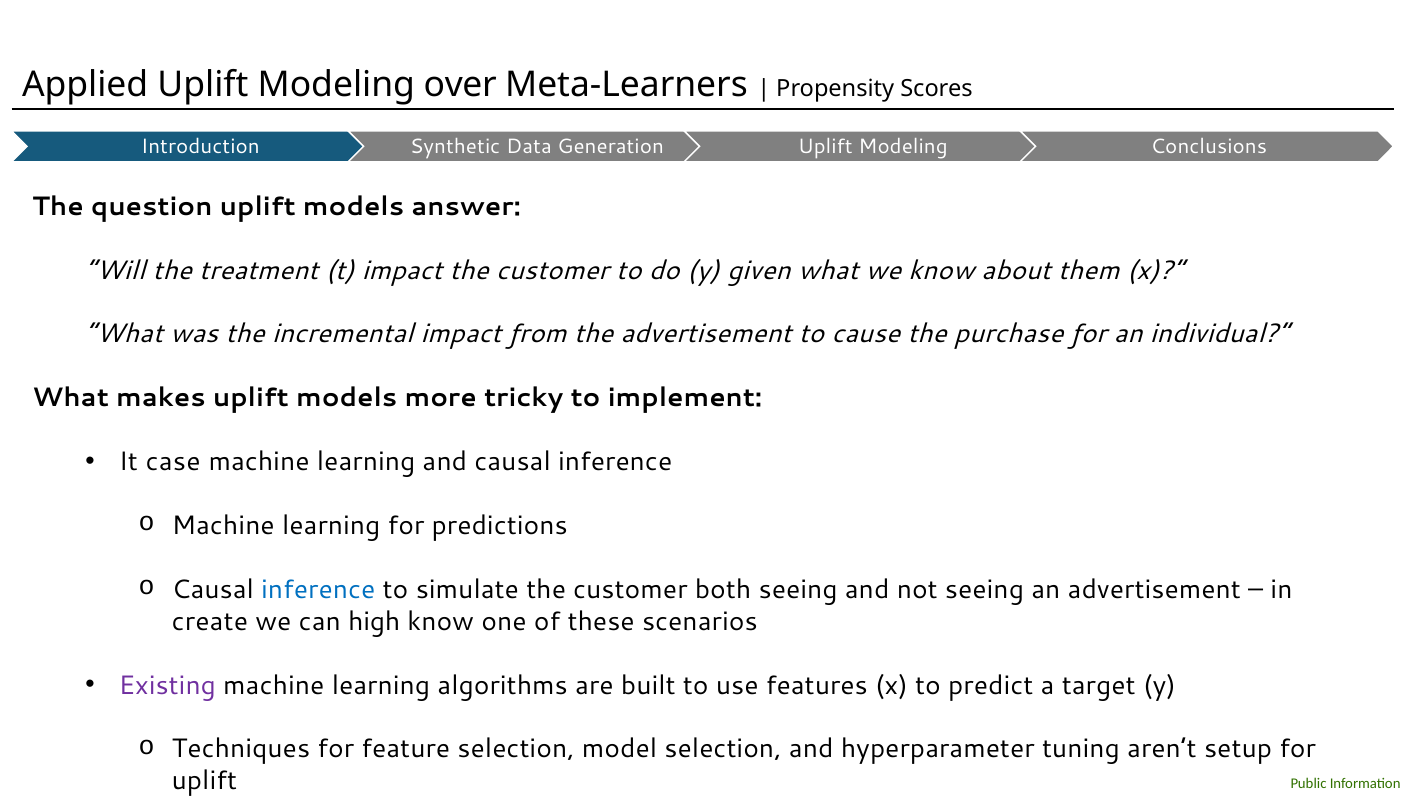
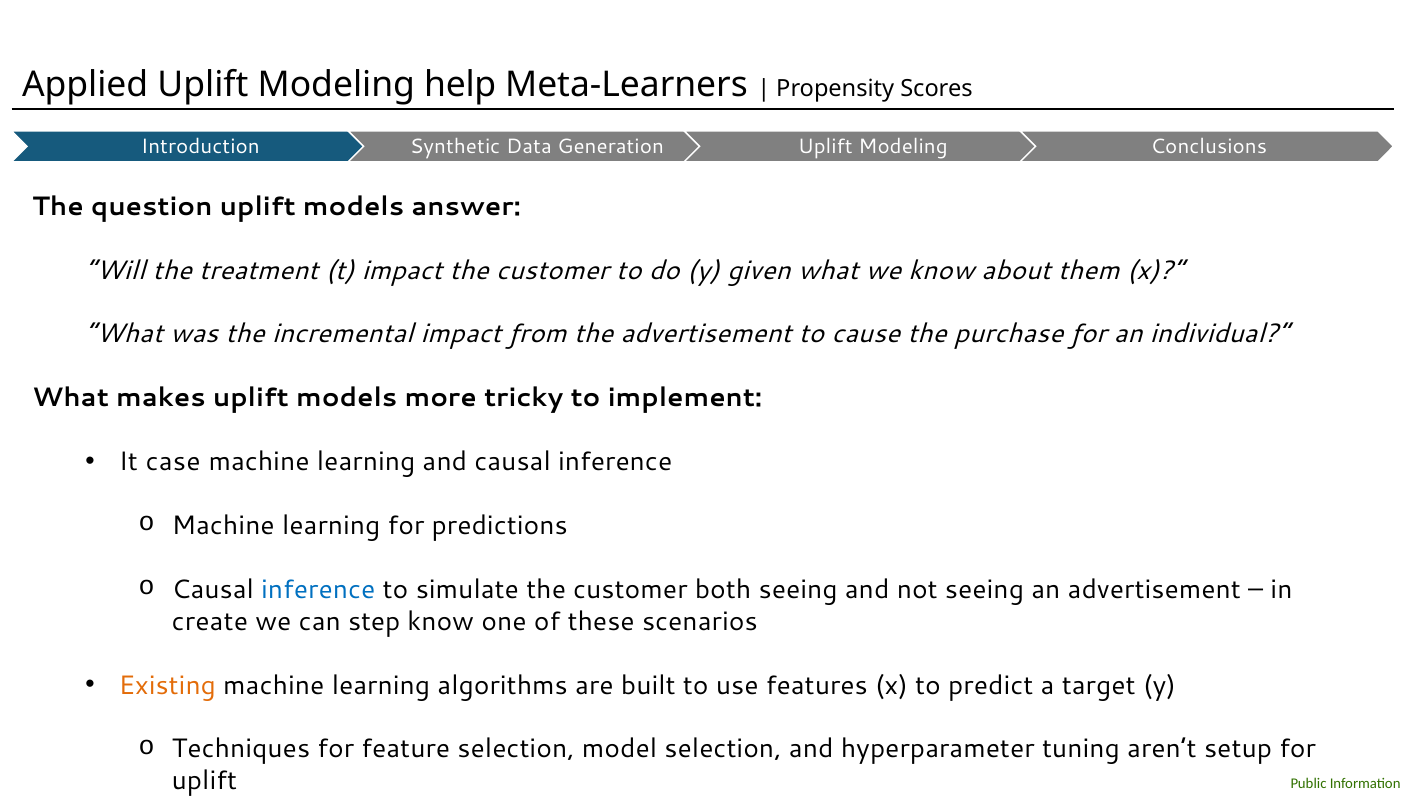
over: over -> help
high: high -> step
Existing colour: purple -> orange
